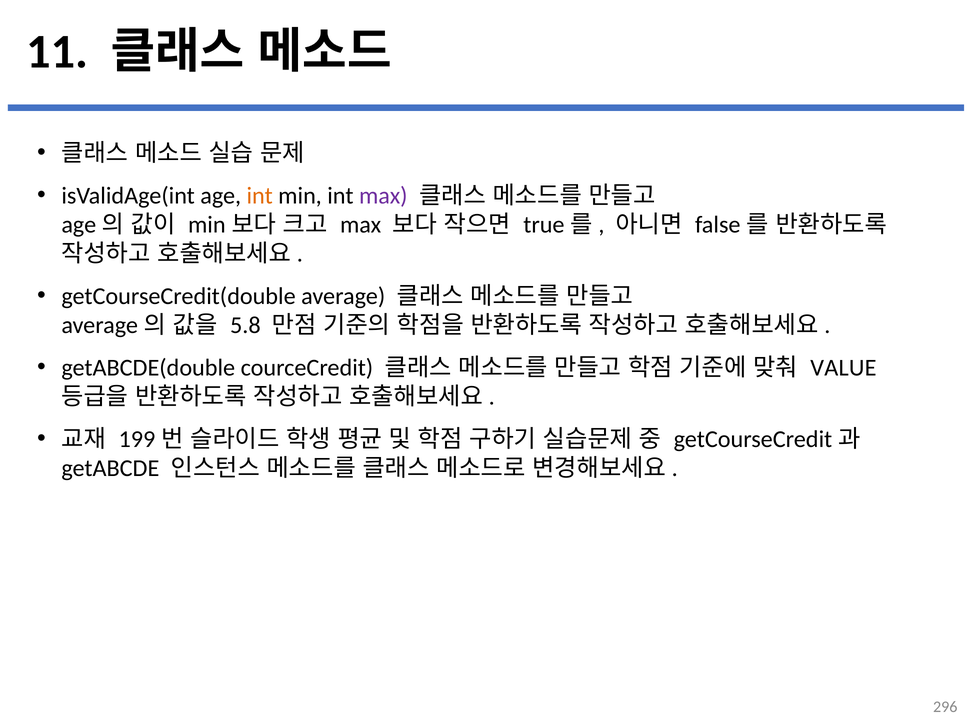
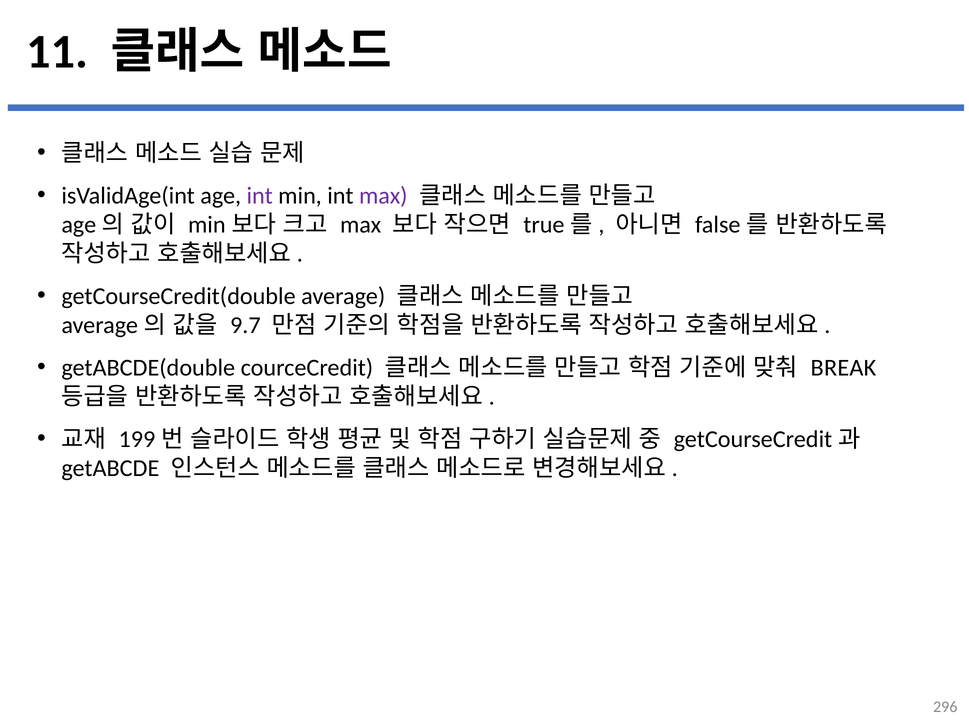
int at (260, 196) colour: orange -> purple
5.8: 5.8 -> 9.7
VALUE: VALUE -> BREAK
